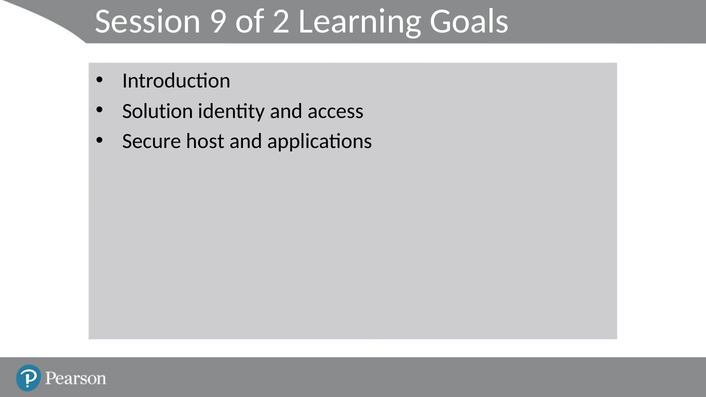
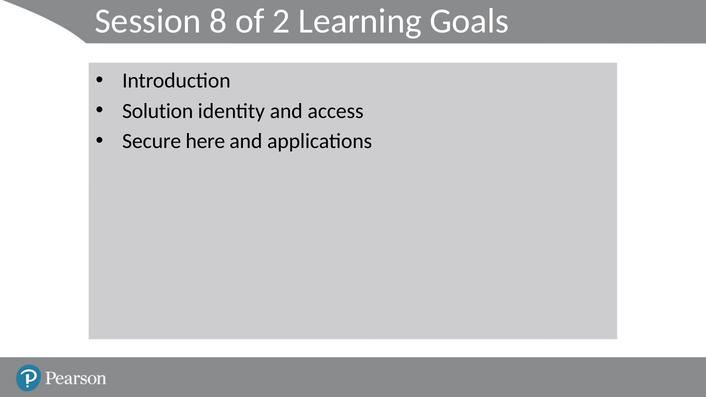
9: 9 -> 8
host: host -> here
